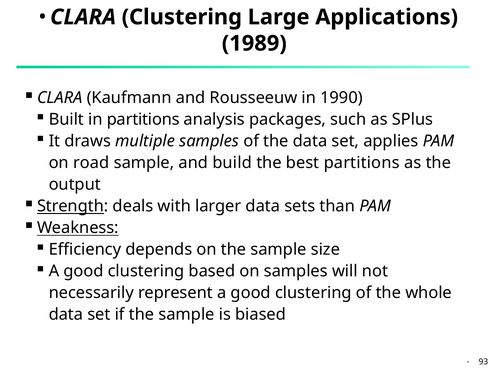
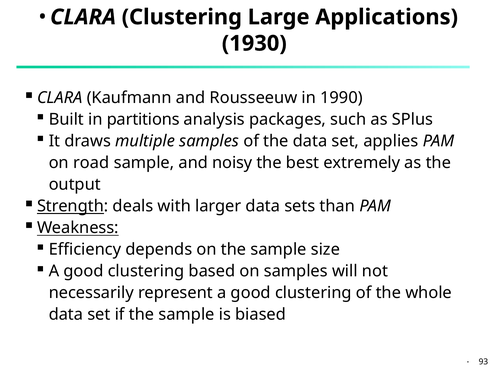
1989: 1989 -> 1930
build: build -> noisy
best partitions: partitions -> extremely
